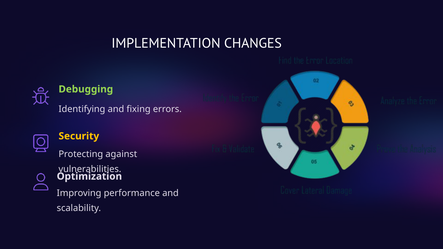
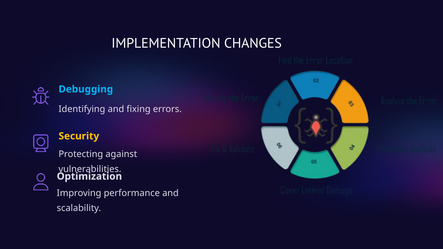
Debugging colour: light green -> light blue
